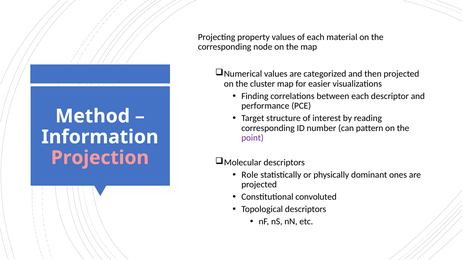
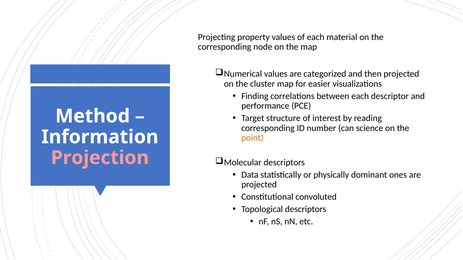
pattern: pattern -> science
point colour: purple -> orange
Role: Role -> Data
